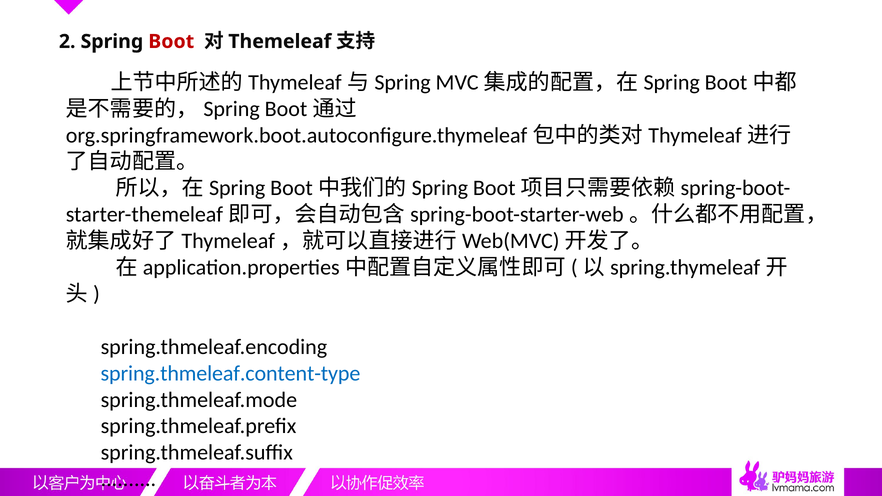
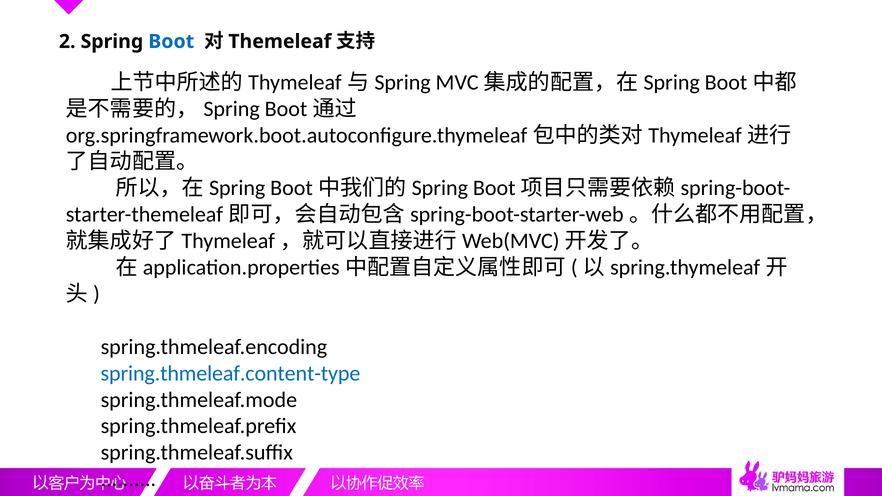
Boot colour: red -> blue
